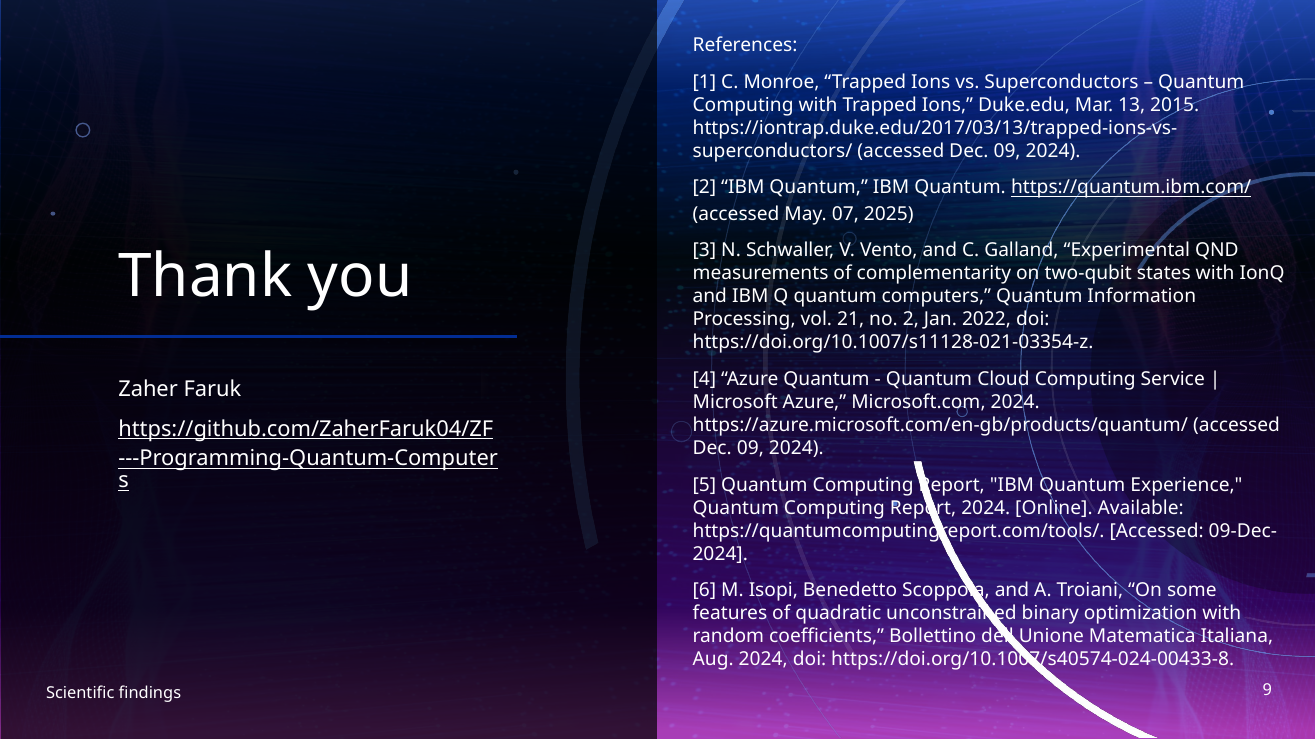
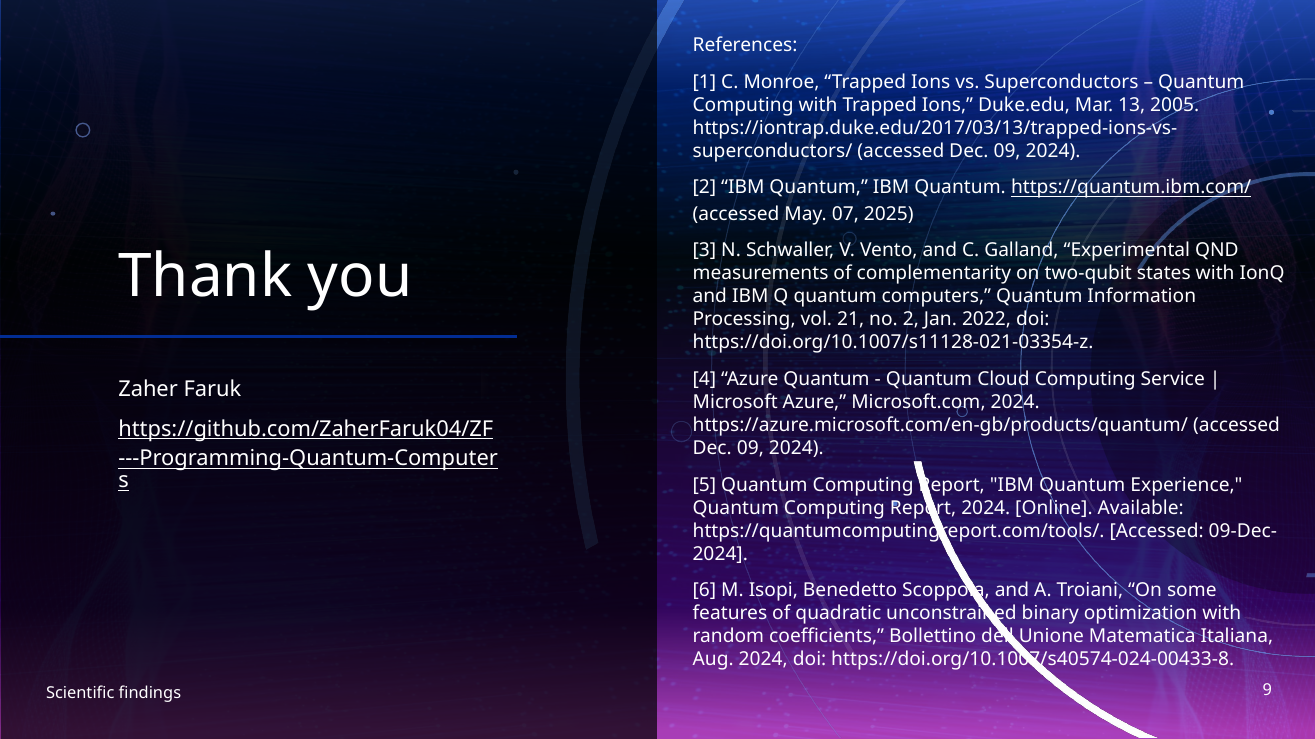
2015: 2015 -> 2005
